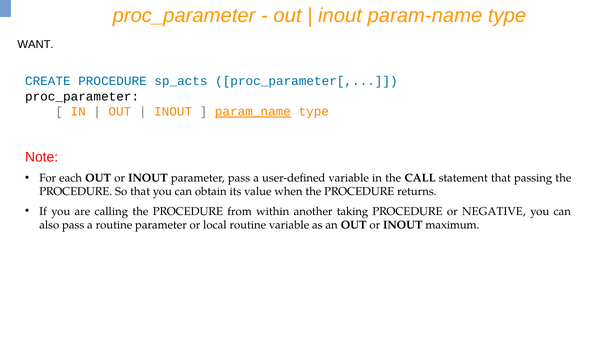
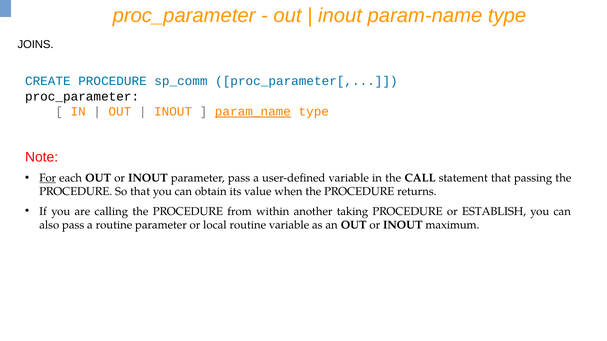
WANT: WANT -> JOINS
sp_acts: sp_acts -> sp_comm
For underline: none -> present
NEGATIVE: NEGATIVE -> ESTABLISH
